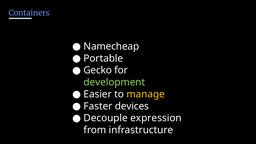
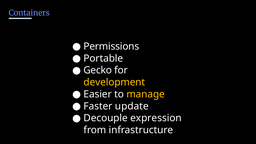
Namecheap: Namecheap -> Permissions
development colour: light green -> yellow
devices: devices -> update
